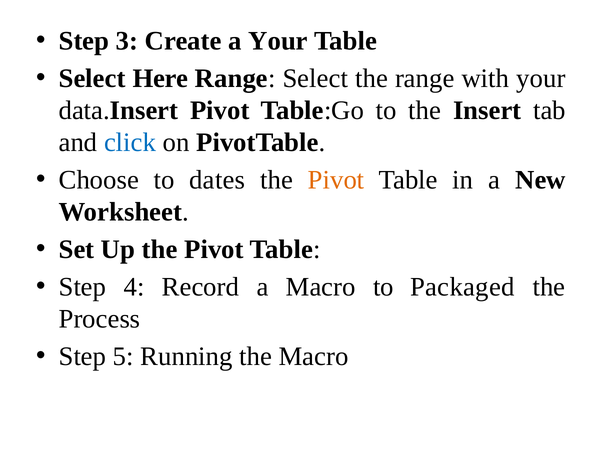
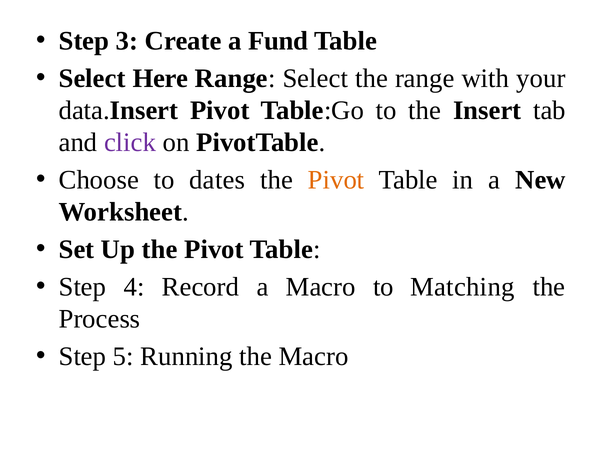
a Your: Your -> Fund
click colour: blue -> purple
Packaged: Packaged -> Matching
